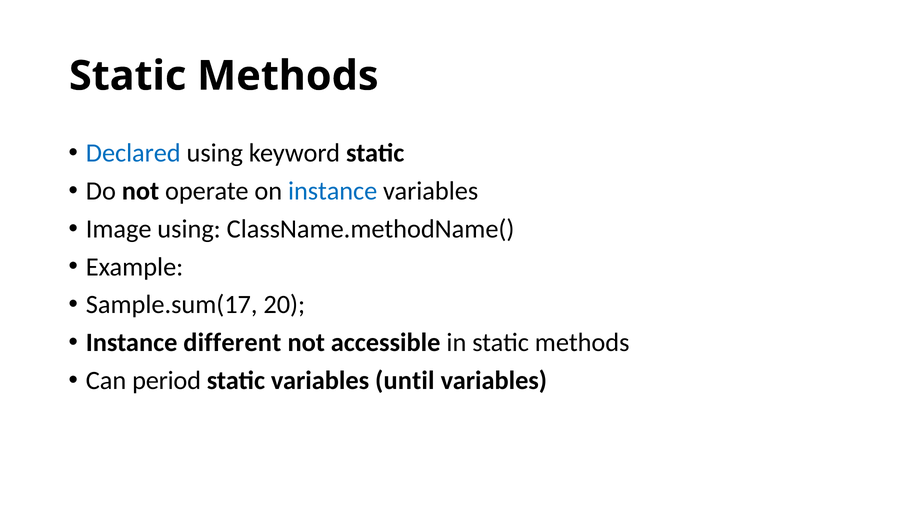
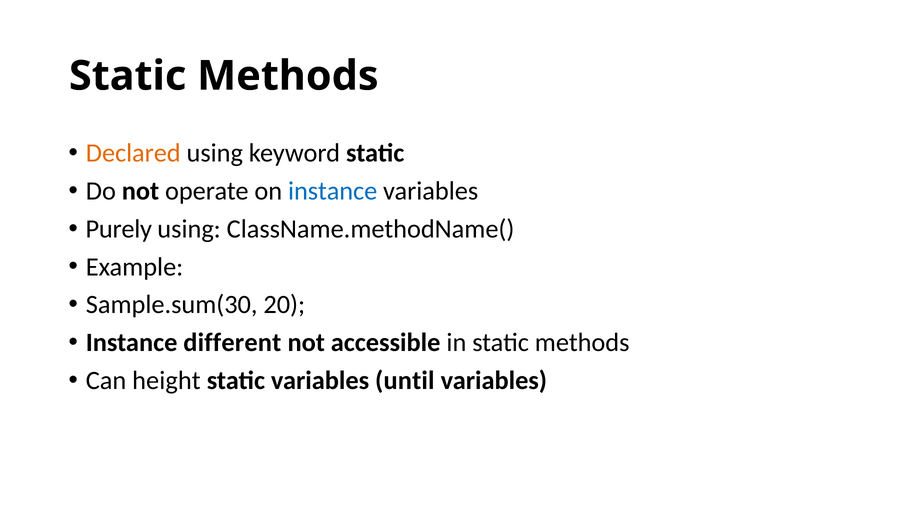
Declared colour: blue -> orange
Image: Image -> Purely
Sample.sum(17: Sample.sum(17 -> Sample.sum(30
period: period -> height
